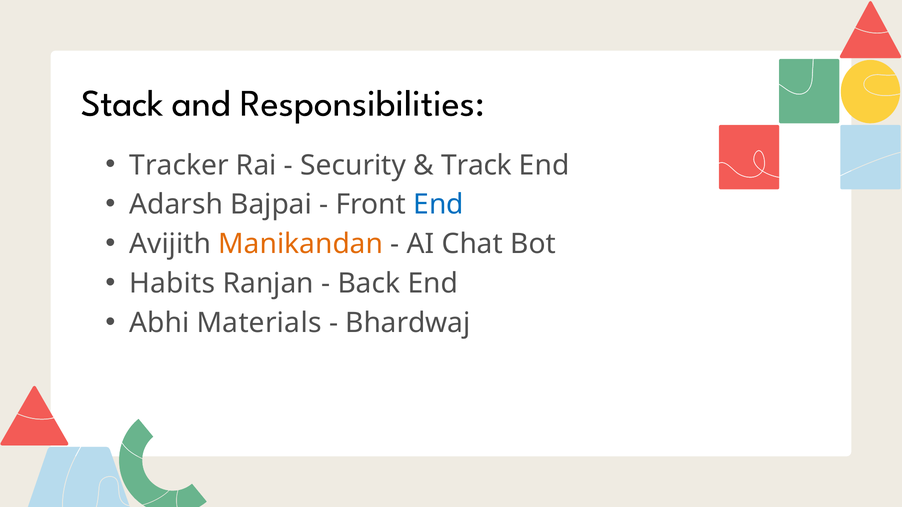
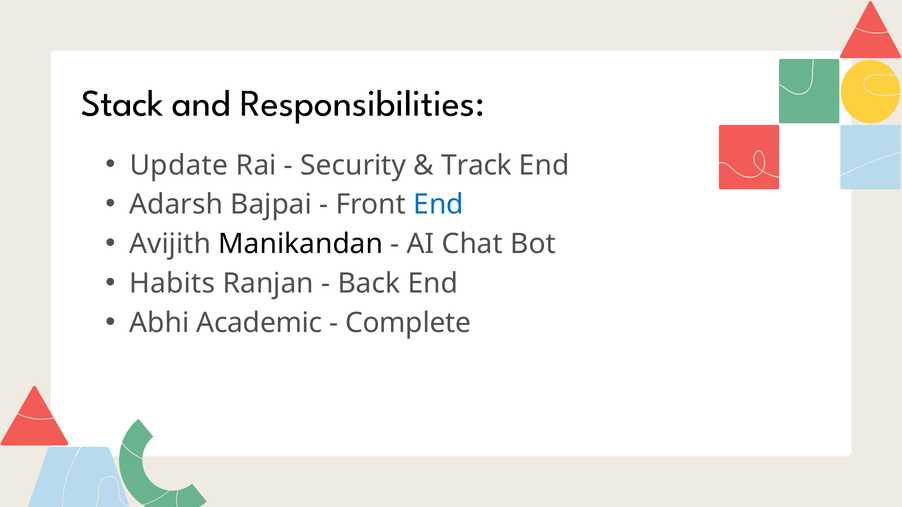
Tracker: Tracker -> Update
Manikandan colour: orange -> black
Materials: Materials -> Academic
Bhardwaj: Bhardwaj -> Complete
